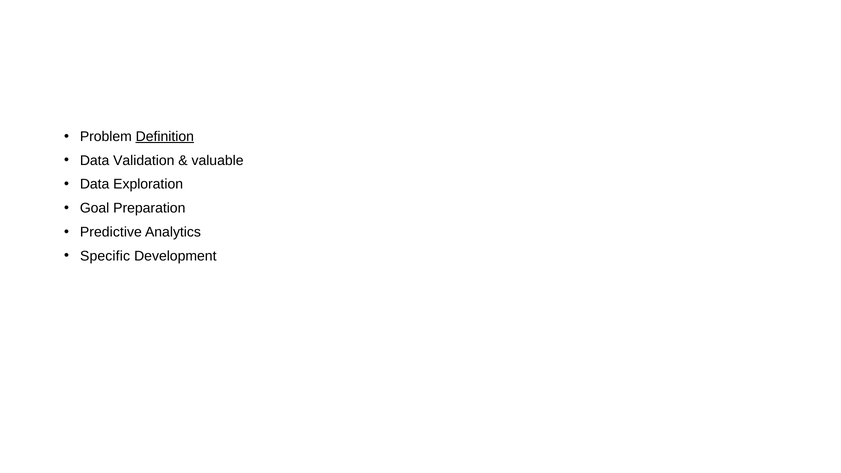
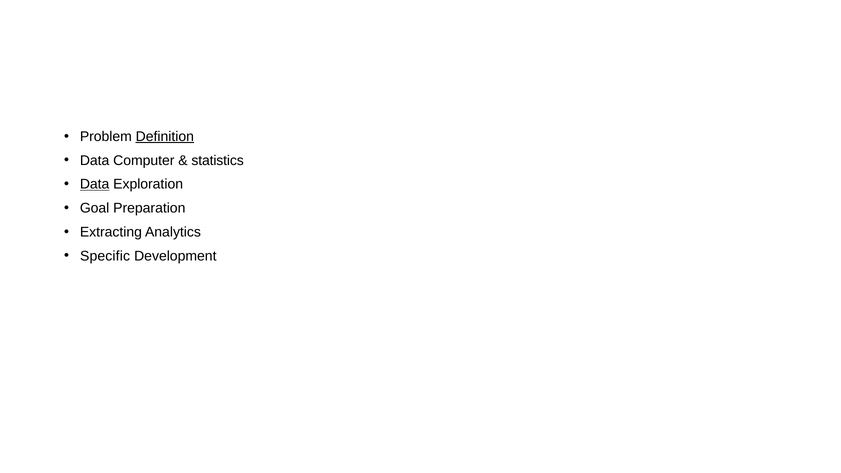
Validation: Validation -> Computer
valuable: valuable -> statistics
Data at (95, 184) underline: none -> present
Predictive: Predictive -> Extracting
